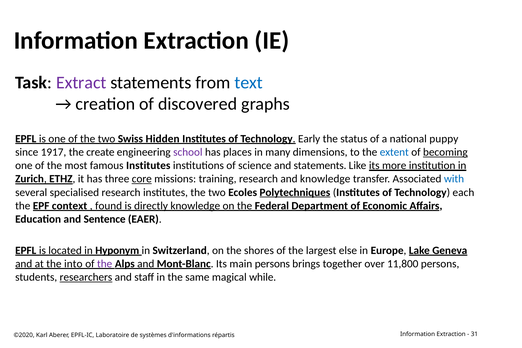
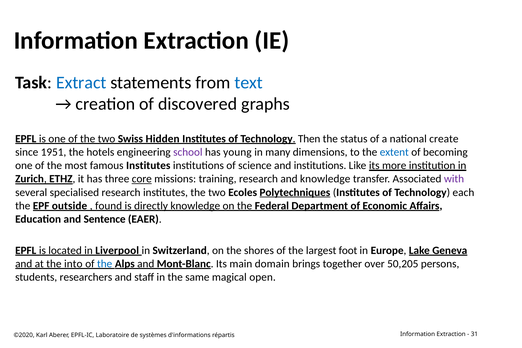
Extract colour: purple -> blue
Early: Early -> Then
puppy: puppy -> create
1917: 1917 -> 1951
create: create -> hotels
places: places -> young
becoming underline: present -> none
and statements: statements -> institutions
with colour: blue -> purple
context: context -> outside
Hyponym: Hyponym -> Liverpool
else: else -> foot
the at (105, 264) colour: purple -> blue
main persons: persons -> domain
11,800: 11,800 -> 50,205
researchers underline: present -> none
while: while -> open
